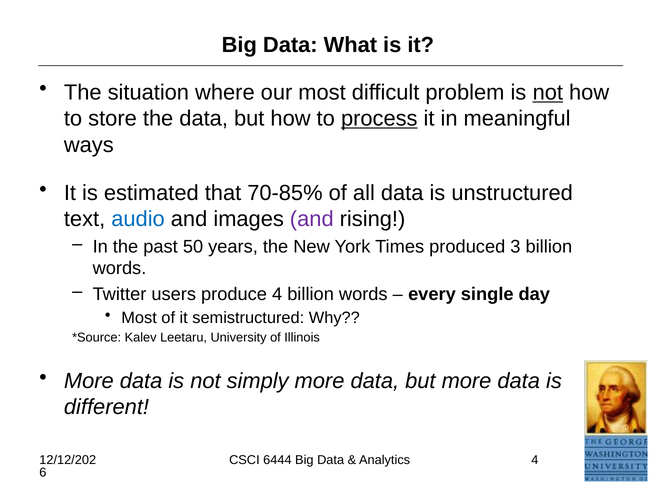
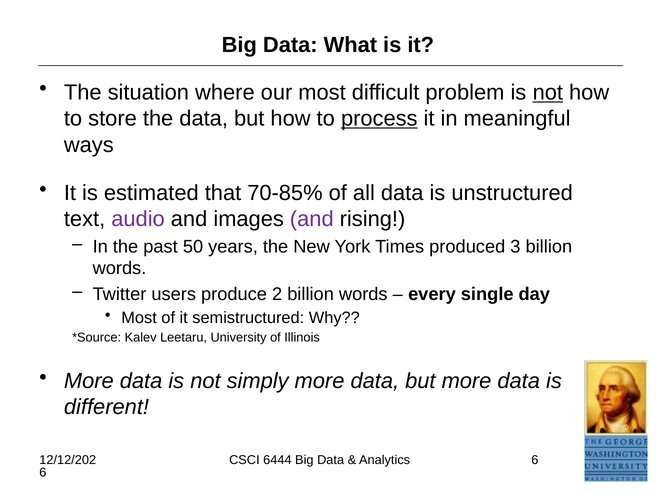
audio colour: blue -> purple
produce 4: 4 -> 2
Analytics 4: 4 -> 6
